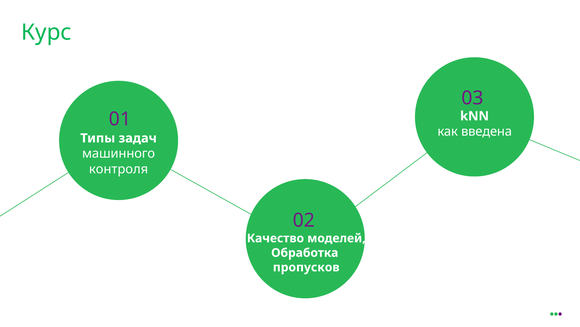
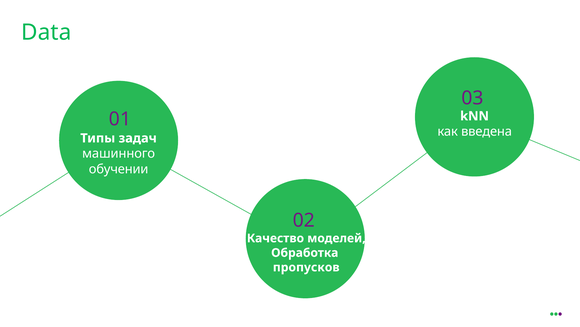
Курс: Курс -> Data
контроля: контроля -> обучении
